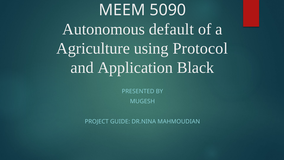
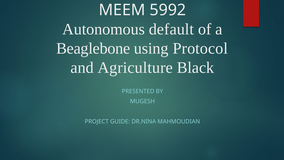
5090: 5090 -> 5992
Agriculture: Agriculture -> Beaglebone
Application: Application -> Agriculture
